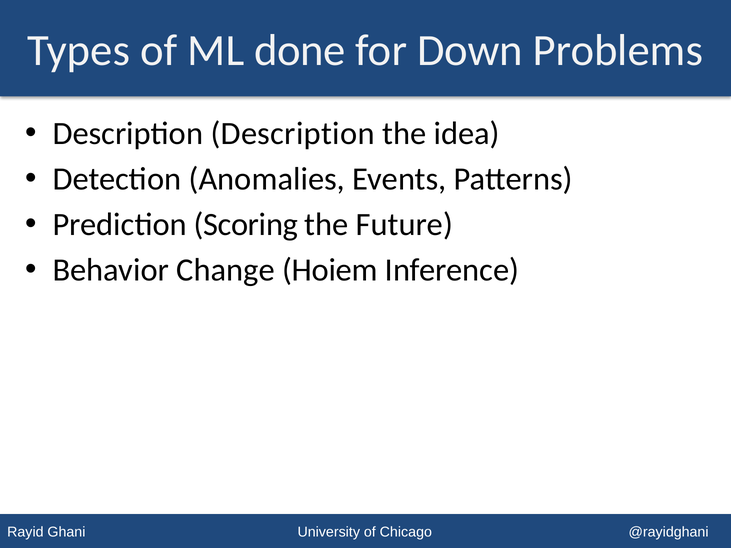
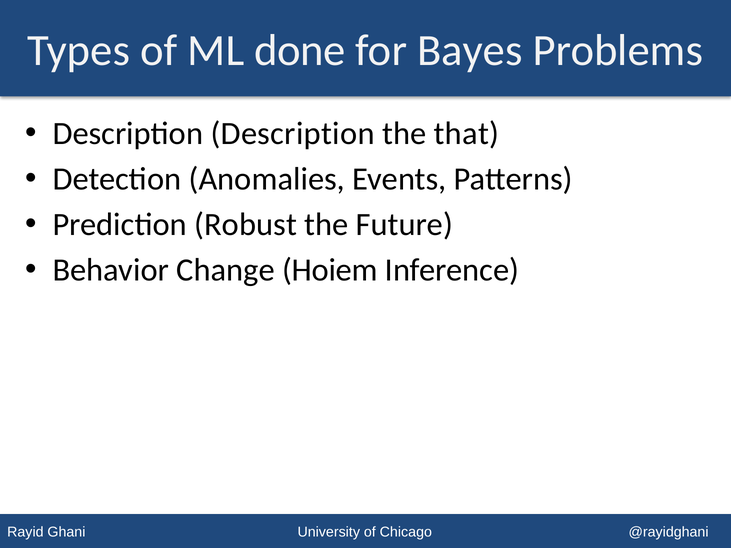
Down: Down -> Bayes
idea: idea -> that
Scoring: Scoring -> Robust
